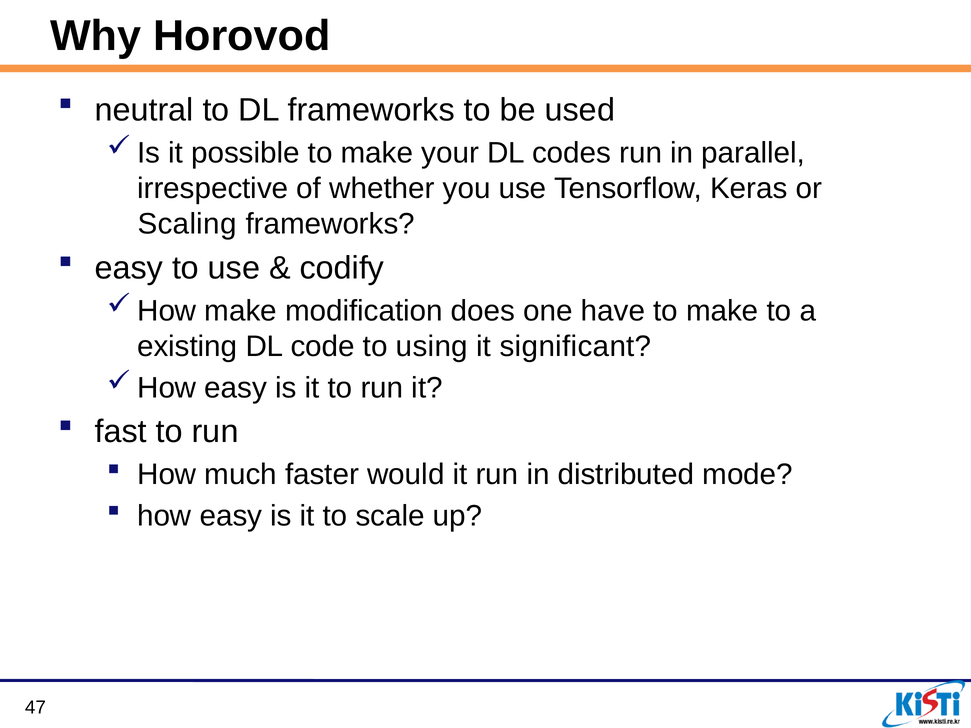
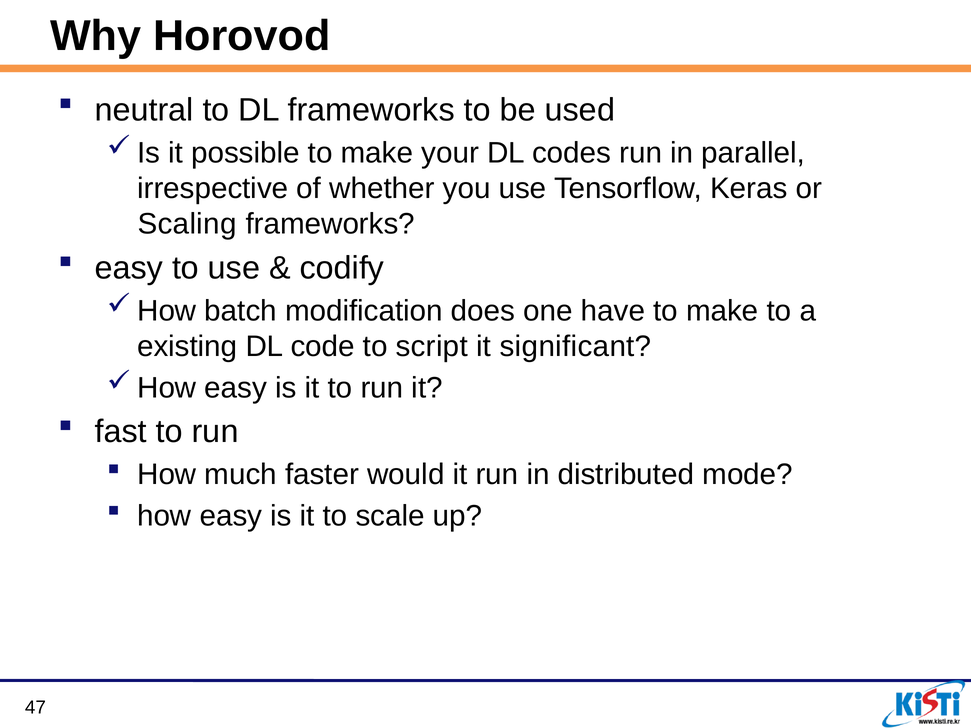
make at (241, 311): make -> batch
using: using -> script
